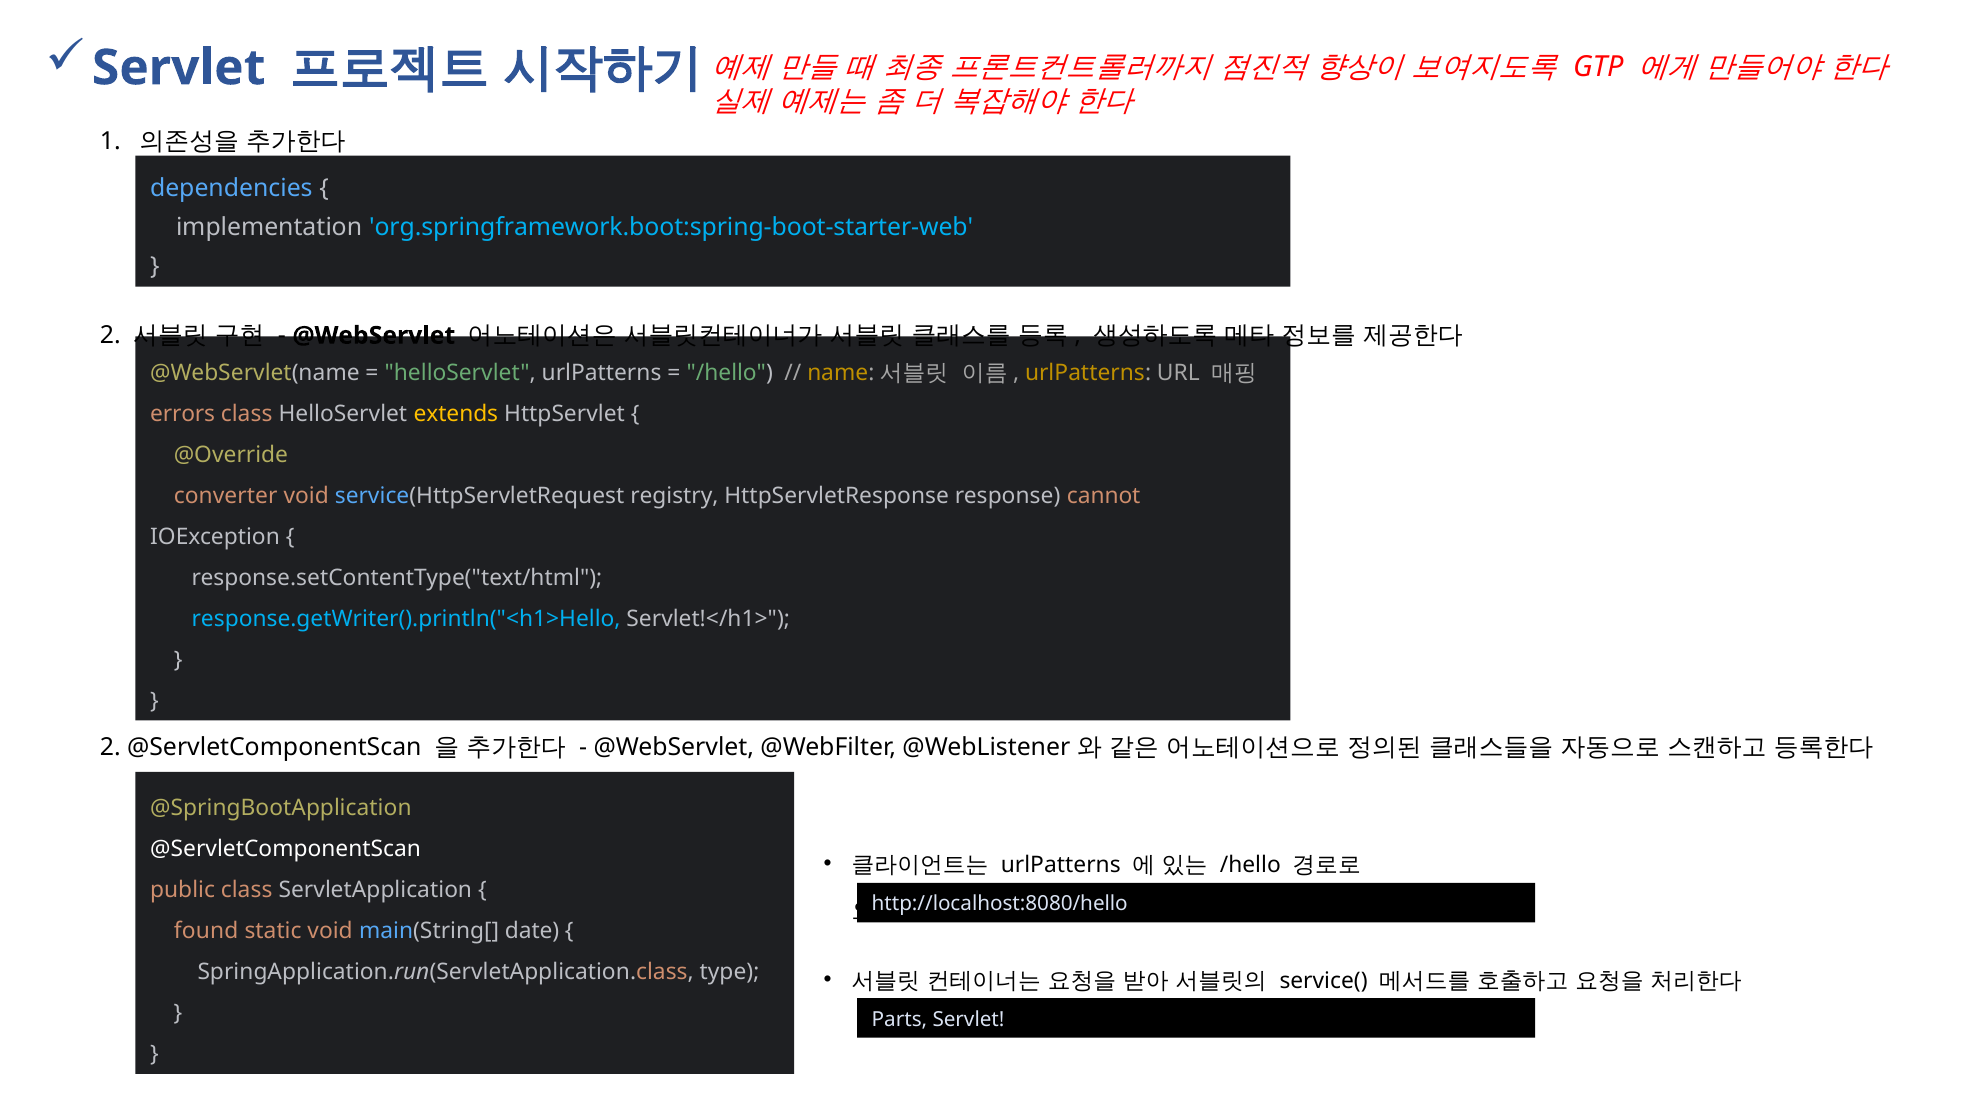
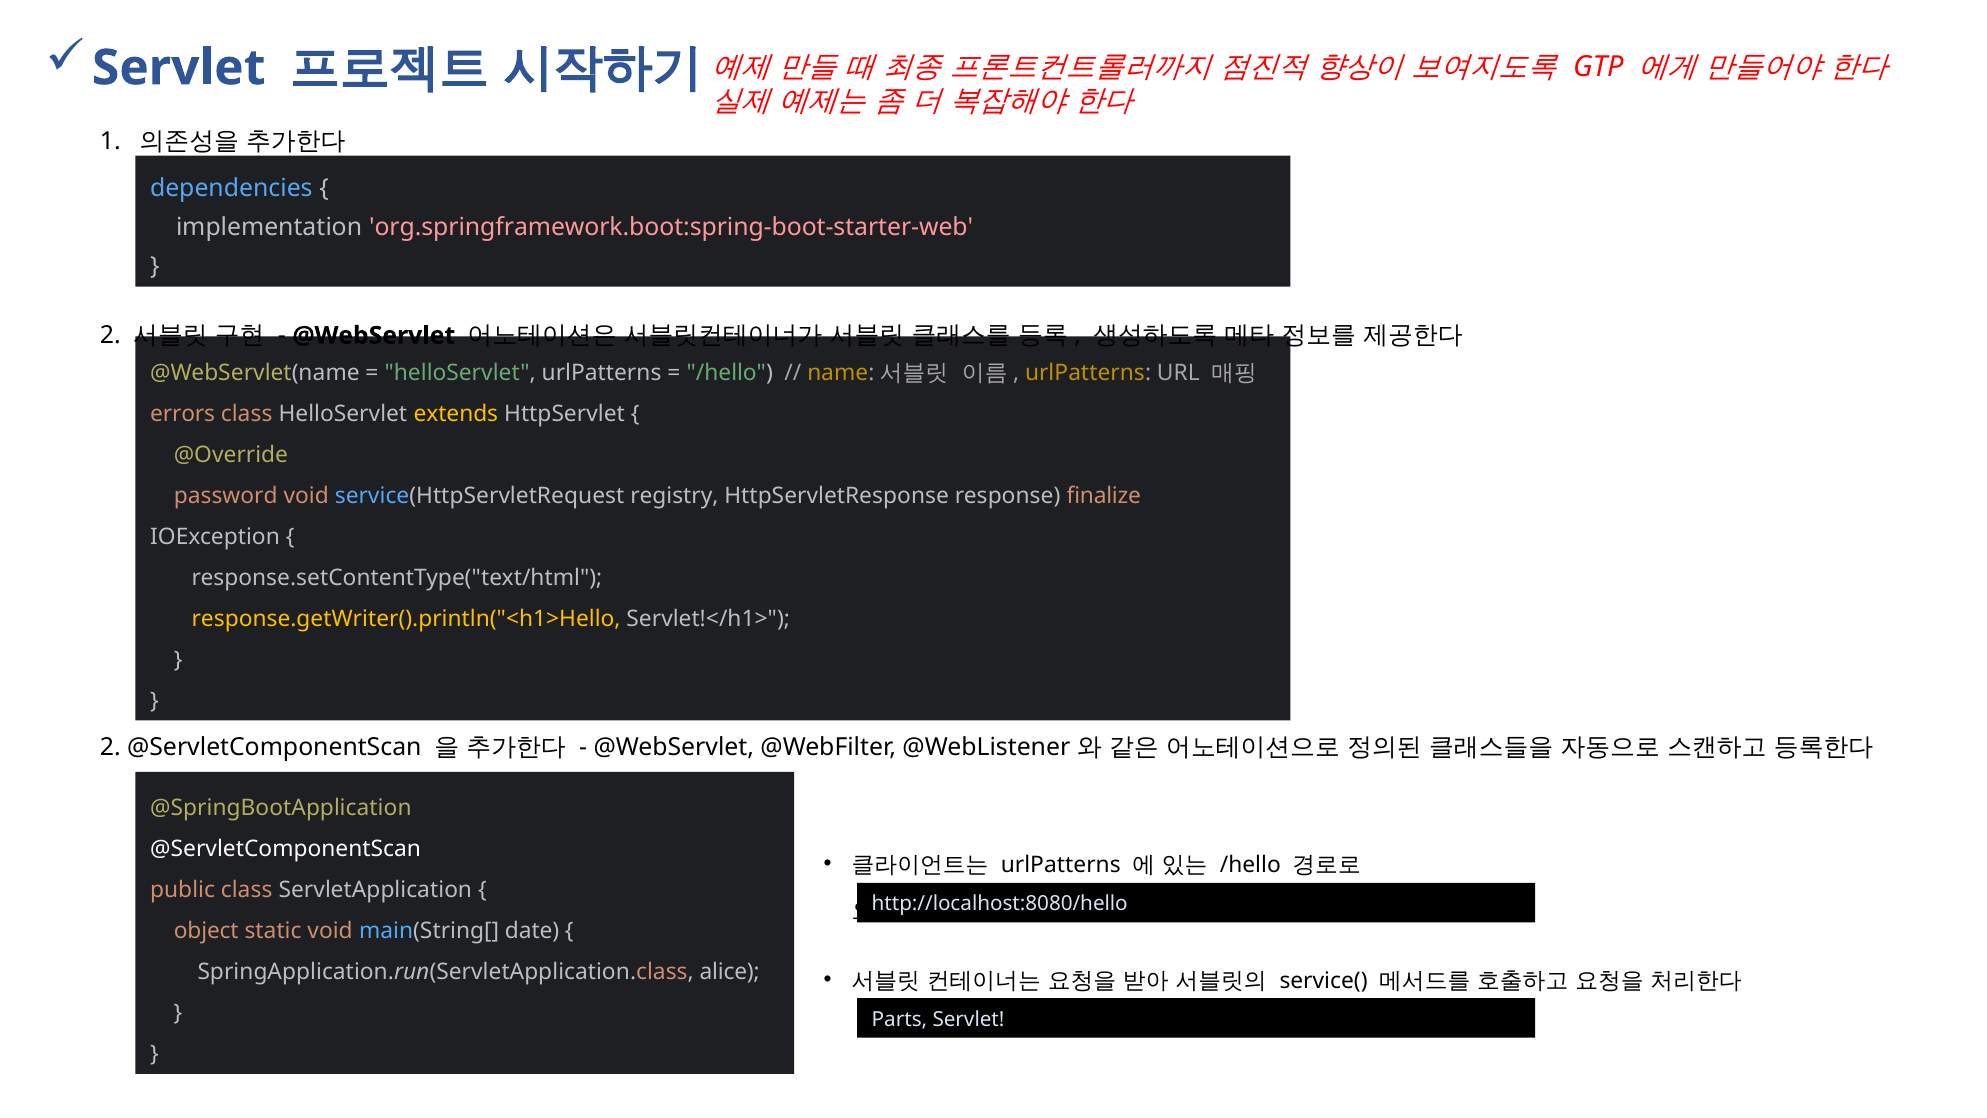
org.springframework.boot:spring-boot-starter-web colour: light blue -> pink
converter: converter -> password
cannot: cannot -> finalize
response.getWriter().println("<h1>Hello colour: light blue -> yellow
found: found -> object
type: type -> alice
